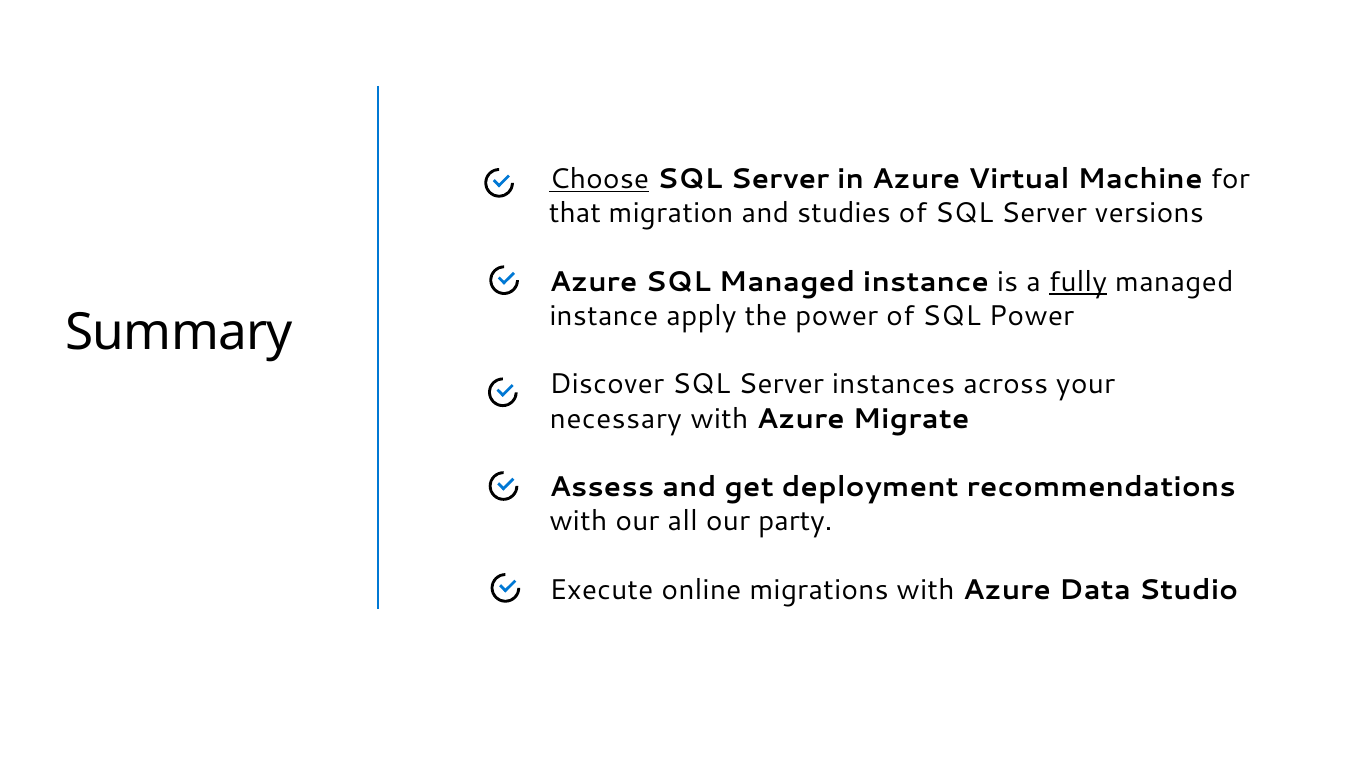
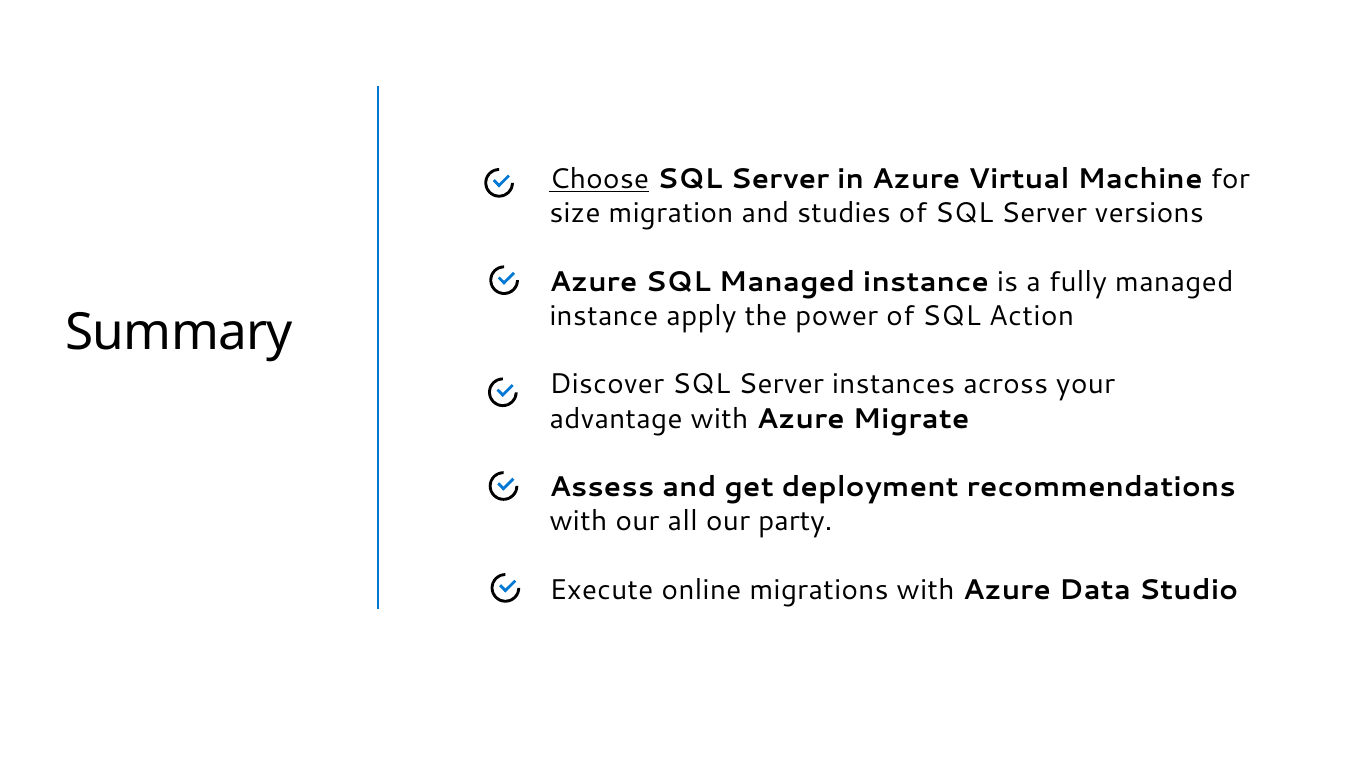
that: that -> size
fully underline: present -> none
SQL Power: Power -> Action
necessary: necessary -> advantage
